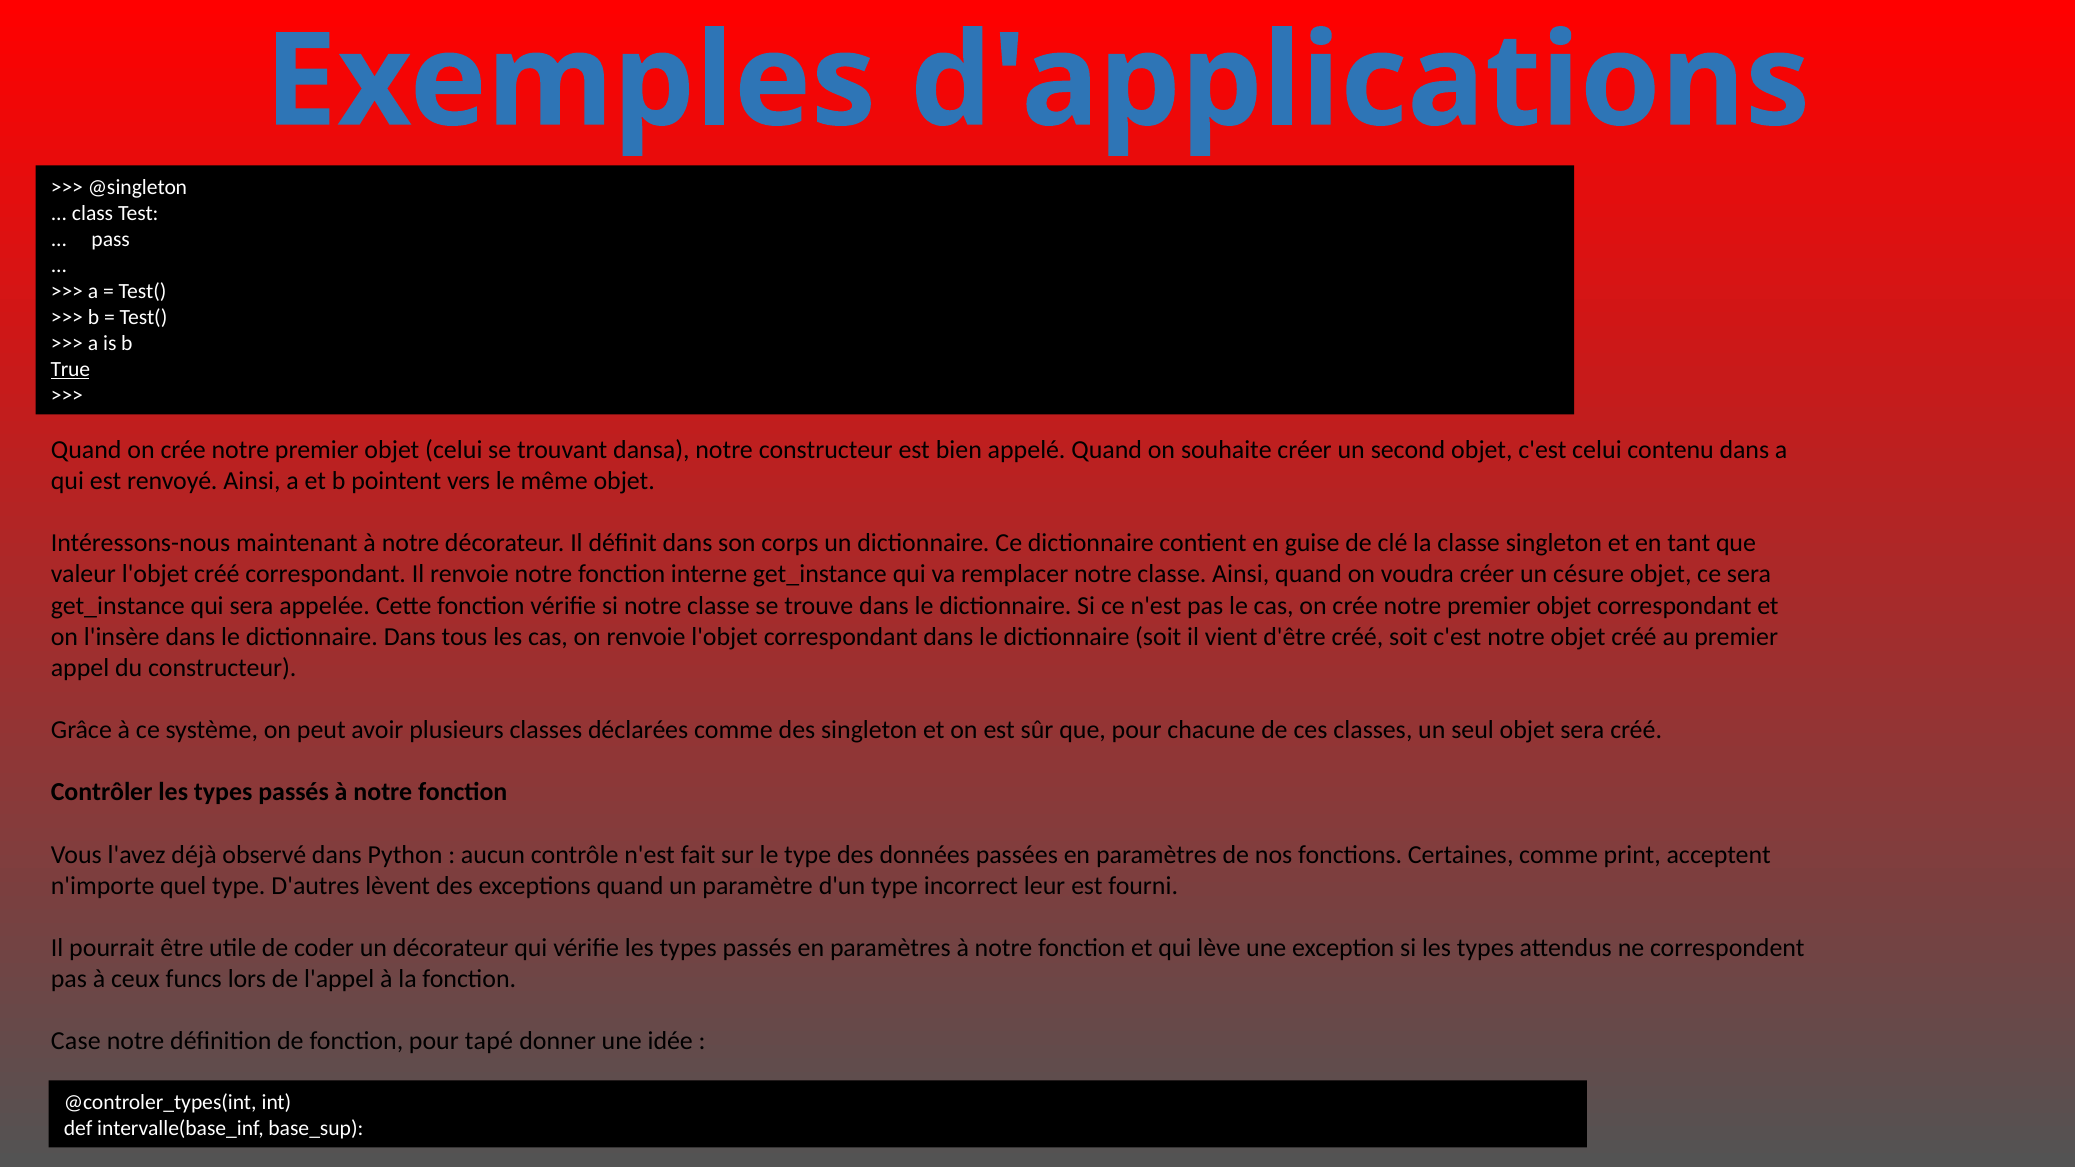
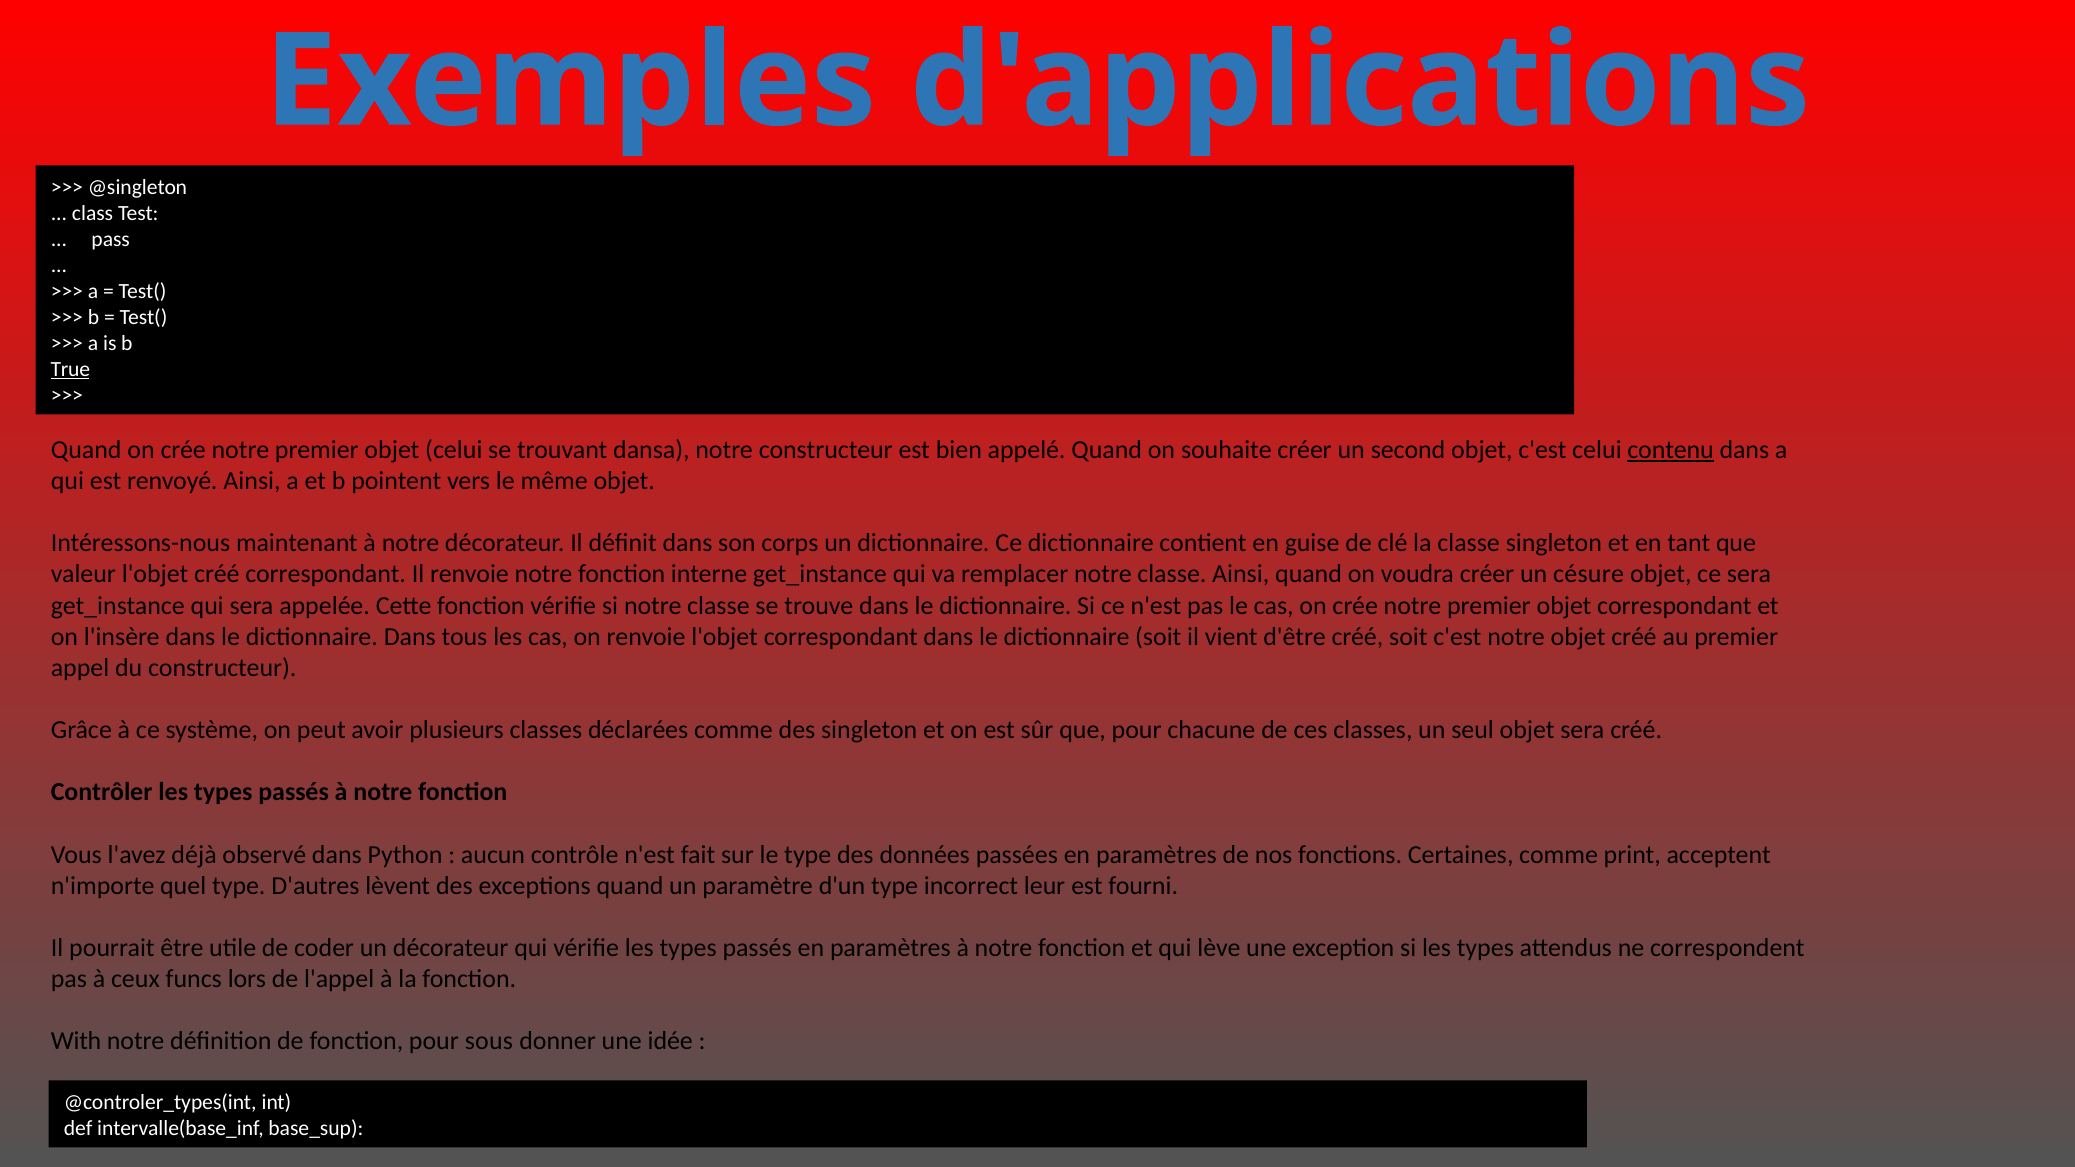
contenu underline: none -> present
Case: Case -> With
tapé: tapé -> sous
